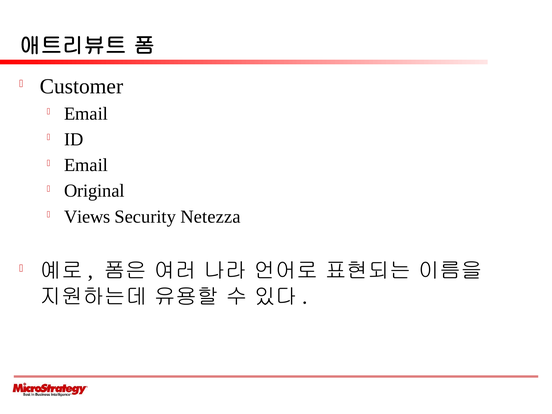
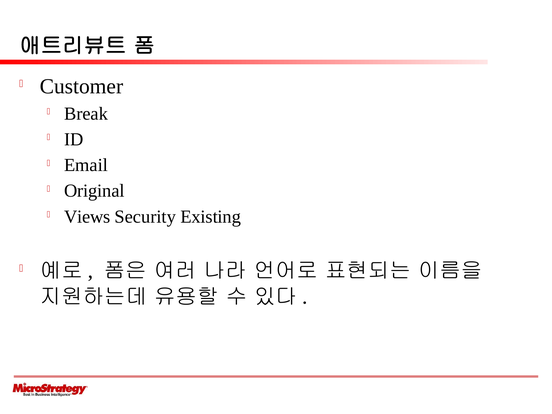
Email at (86, 114): Email -> Break
Netezza: Netezza -> Existing
